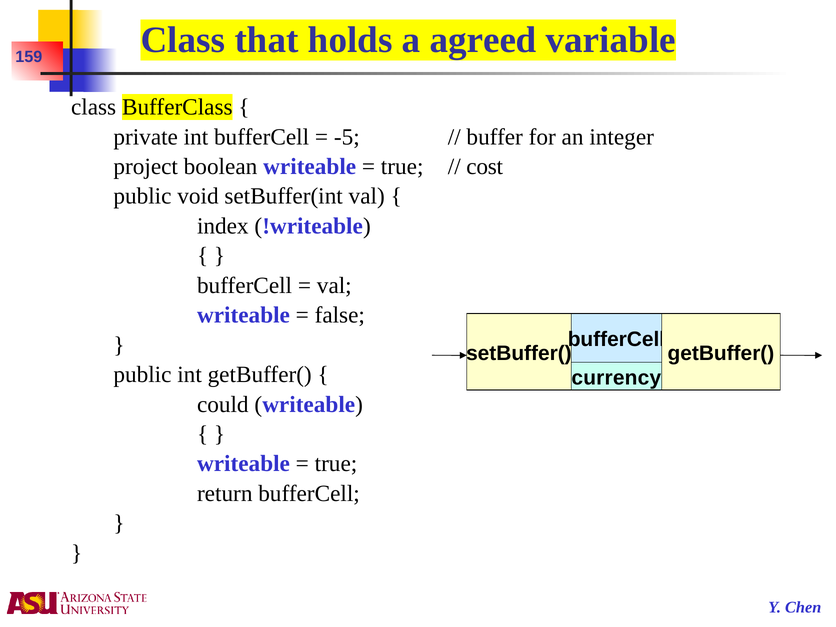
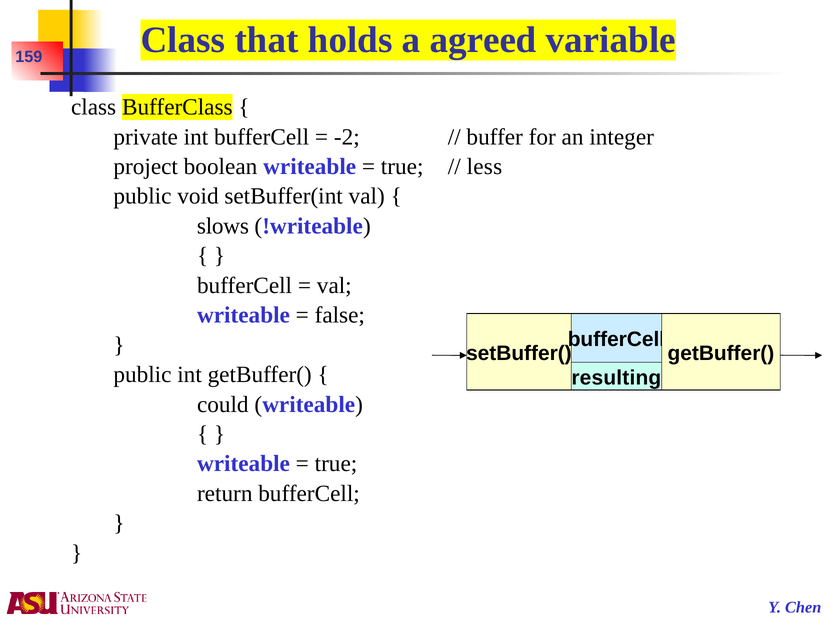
-5: -5 -> -2
cost: cost -> less
index: index -> slows
currency: currency -> resulting
